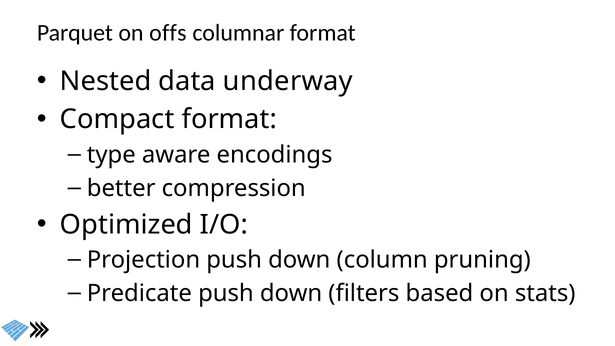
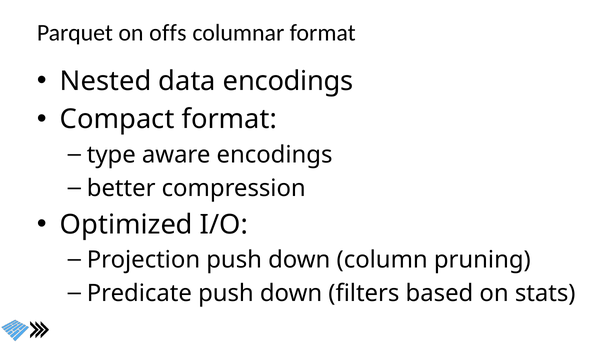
data underway: underway -> encodings
